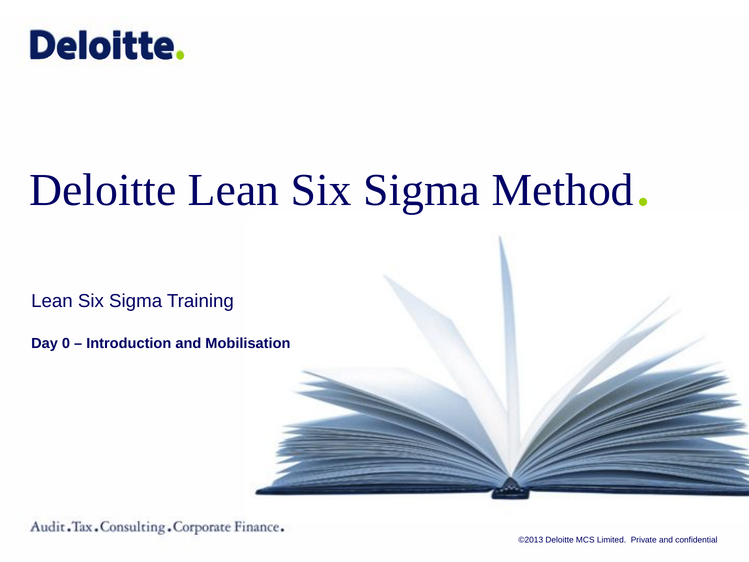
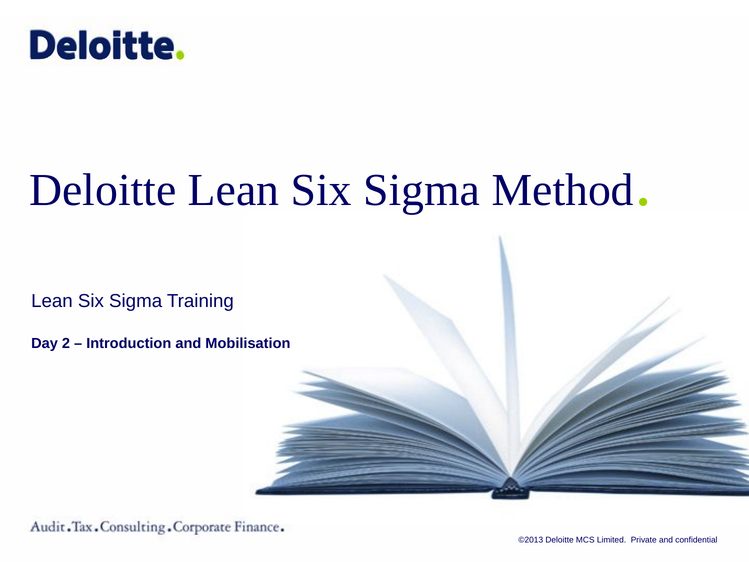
0: 0 -> 2
